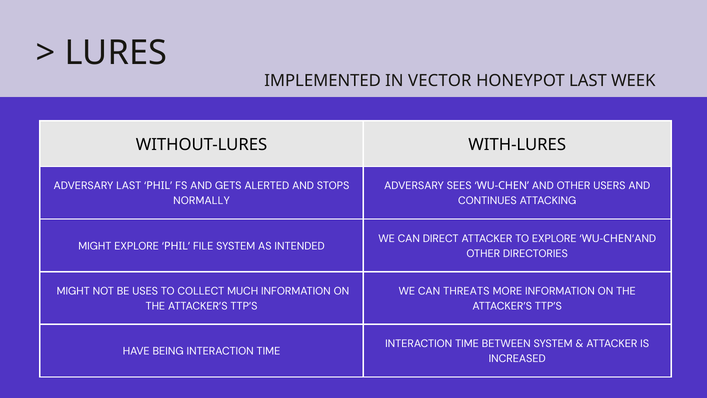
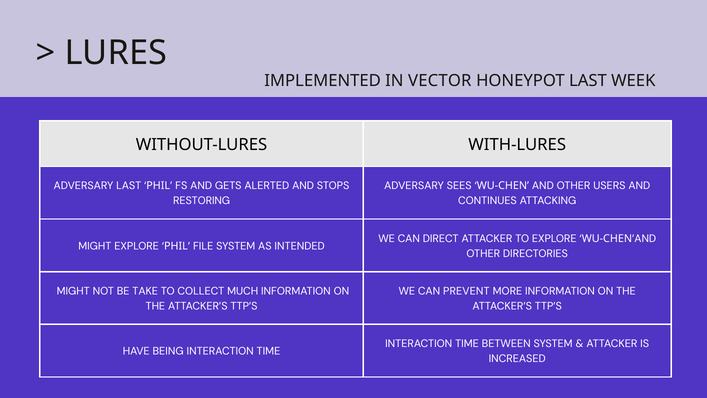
NORMALLY: NORMALLY -> RESTORING
USES: USES -> TAKE
THREATS: THREATS -> PREVENT
